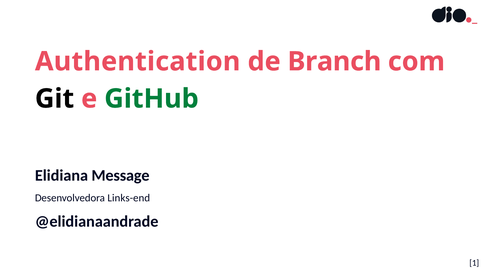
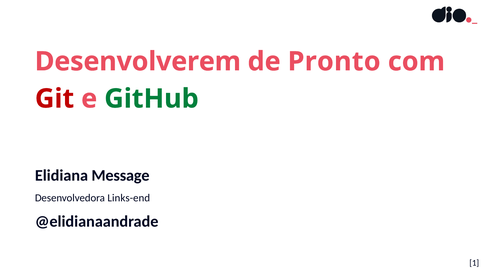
Authentication: Authentication -> Desenvolverem
Branch: Branch -> Pronto
Git colour: black -> red
